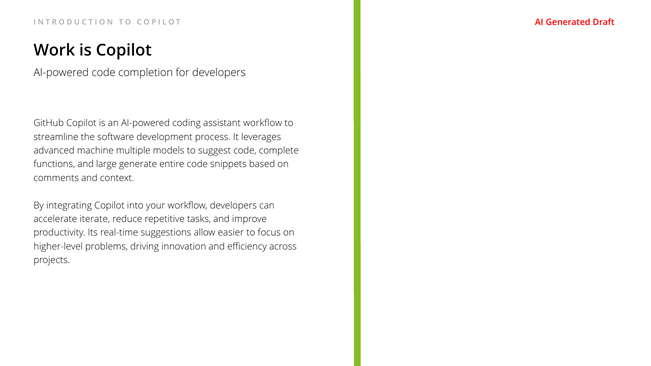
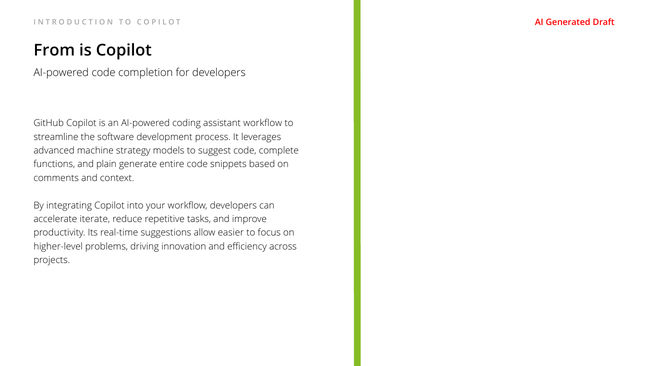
Work: Work -> From
multiple: multiple -> strategy
large: large -> plain
